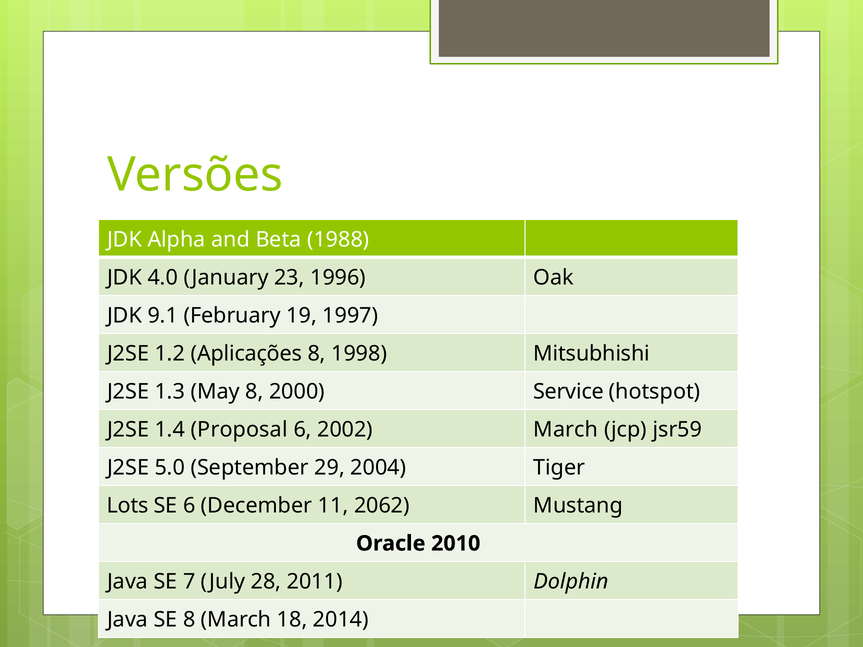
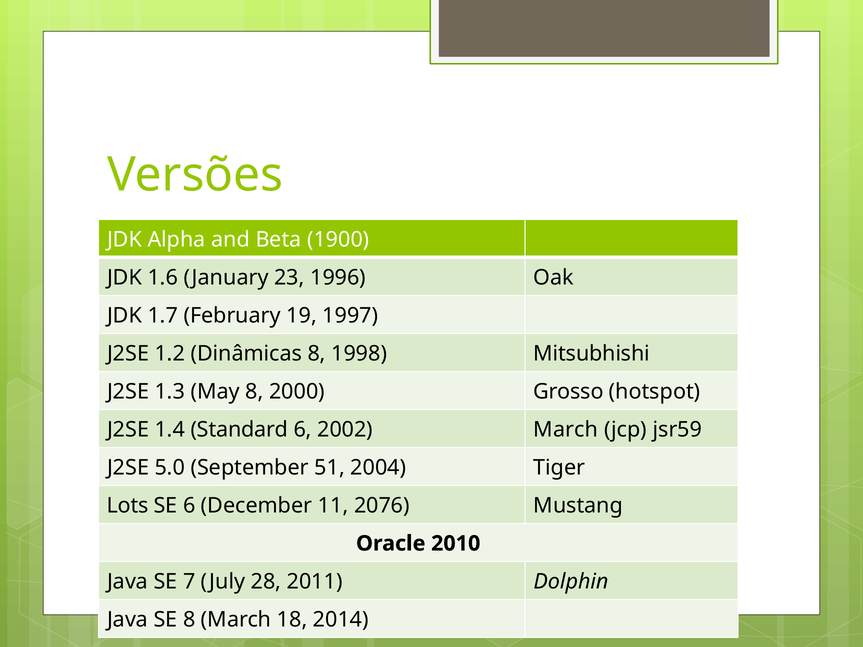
1988: 1988 -> 1900
4.0: 4.0 -> 1.6
9.1: 9.1 -> 1.7
Aplicações: Aplicações -> Dinâmicas
Service: Service -> Grosso
Proposal: Proposal -> Standard
29: 29 -> 51
2062: 2062 -> 2076
